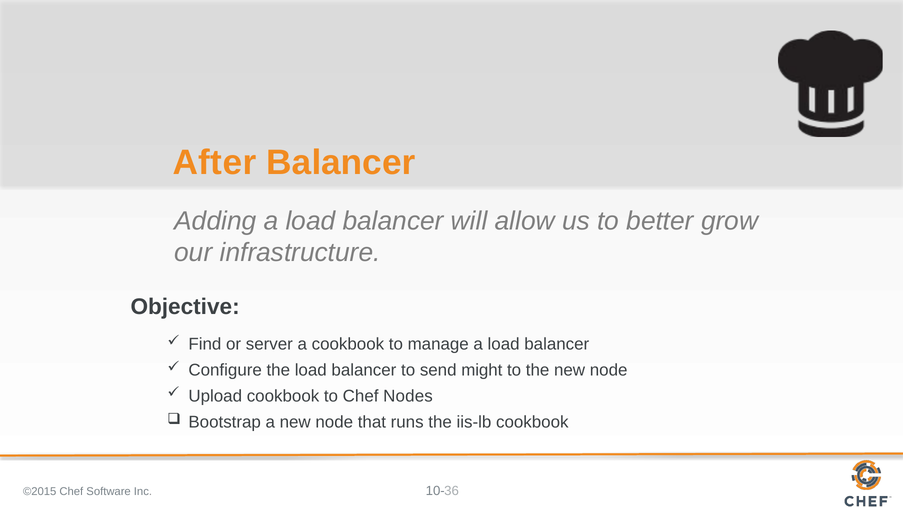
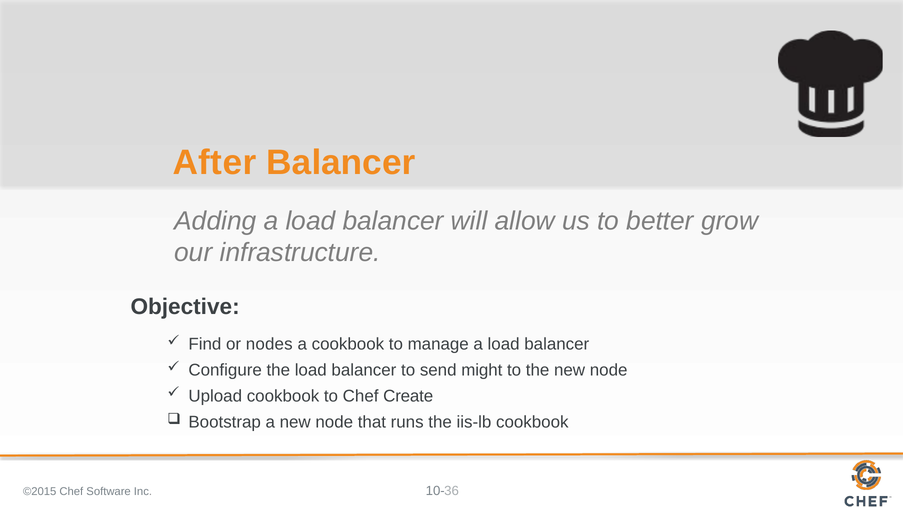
server: server -> nodes
Nodes: Nodes -> Create
